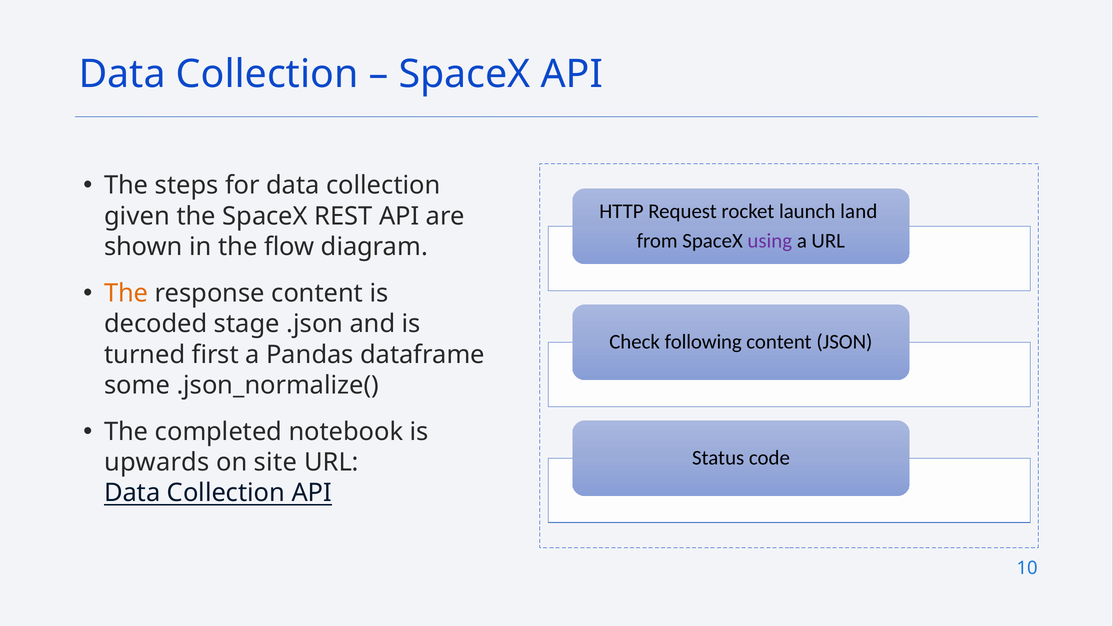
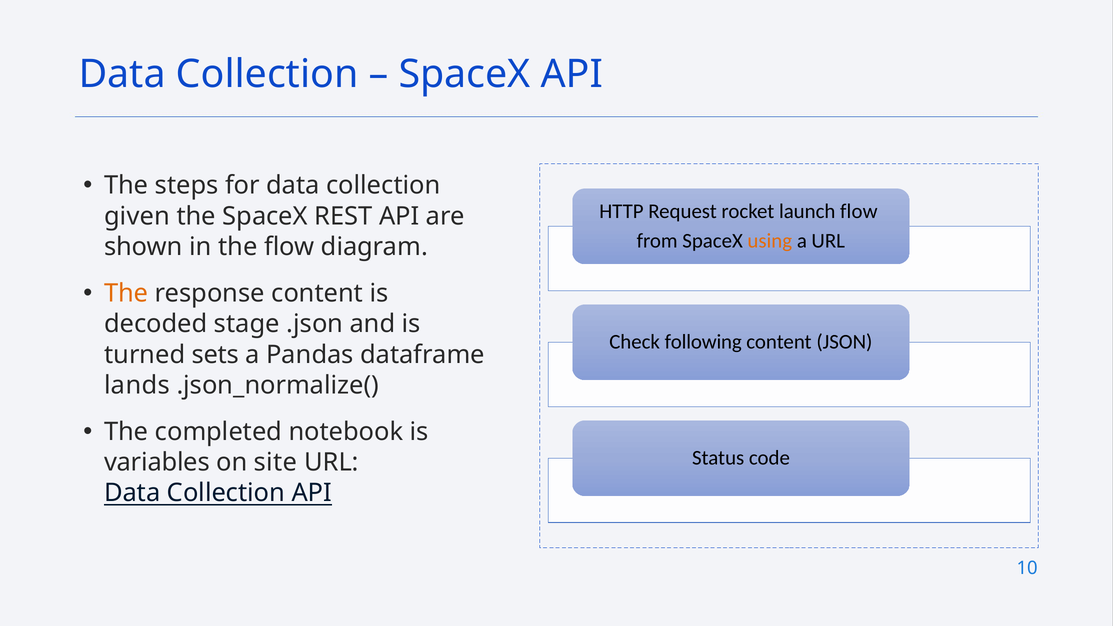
land at (859, 211): land -> flow
using colour: purple -> orange
first: first -> sets
some: some -> lands
upwards: upwards -> variables
